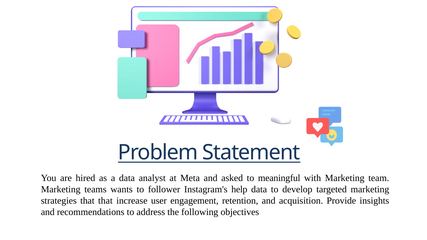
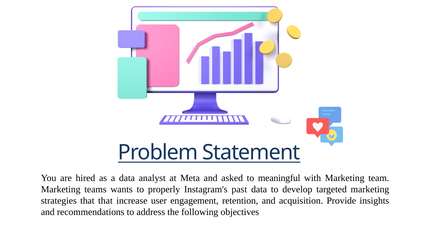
follower: follower -> properly
help: help -> past
